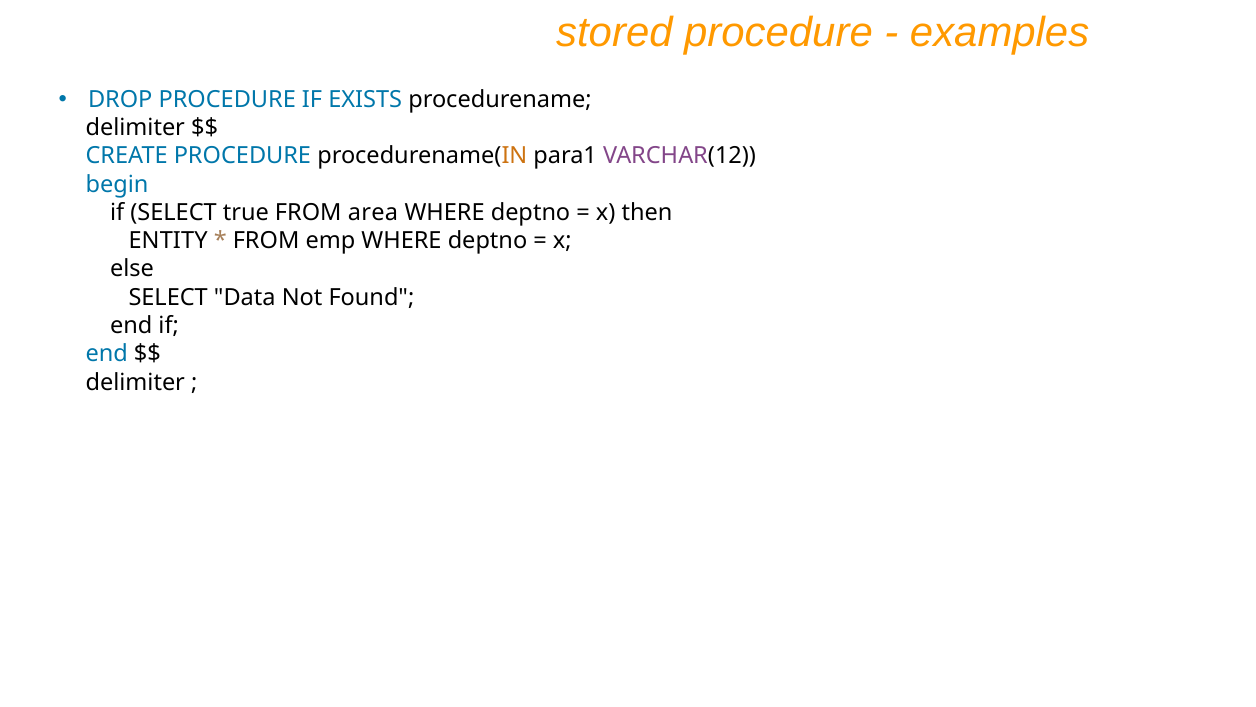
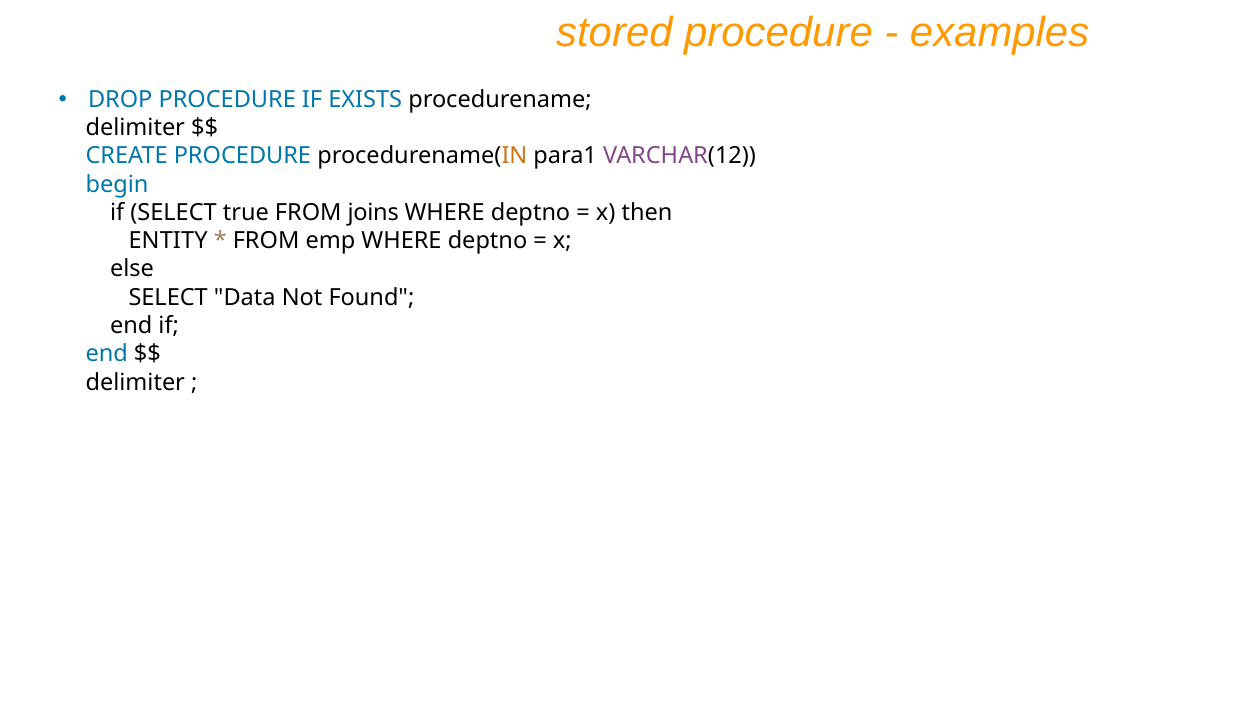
area: area -> joins
